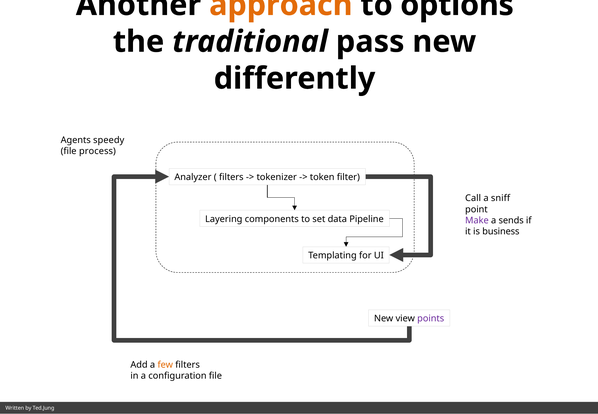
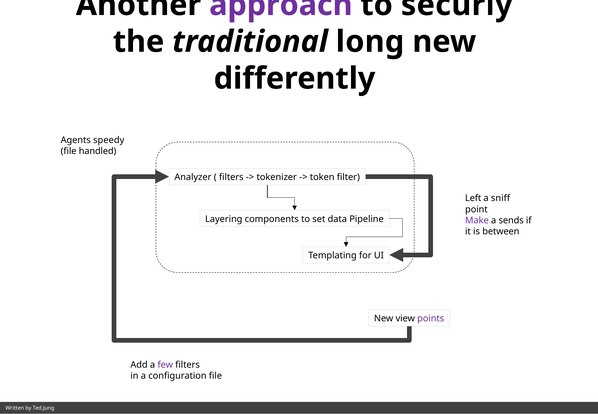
approach colour: orange -> purple
options: options -> securly
pass: pass -> long
process: process -> handled
Call: Call -> Left
business: business -> between
few colour: orange -> purple
